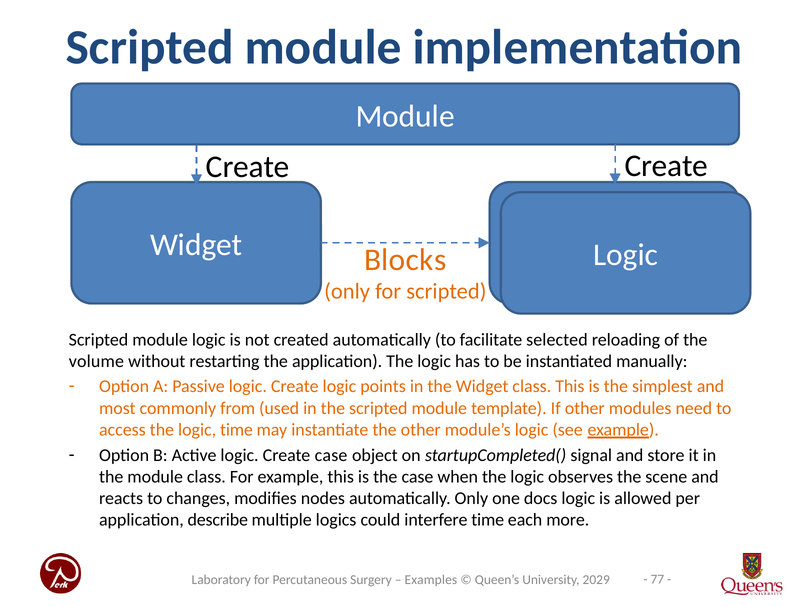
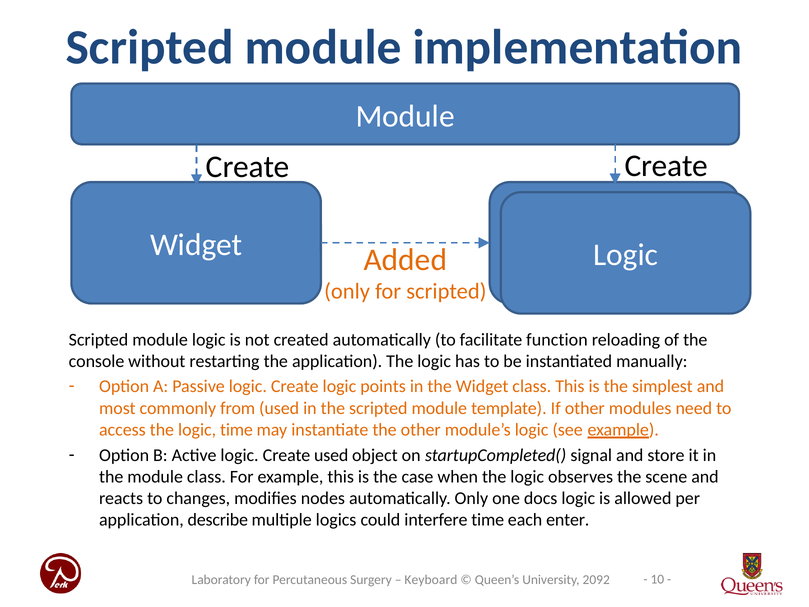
Blocks: Blocks -> Added
selected: selected -> function
volume: volume -> console
Create case: case -> used
more: more -> enter
77: 77 -> 10
Examples: Examples -> Keyboard
2029: 2029 -> 2092
